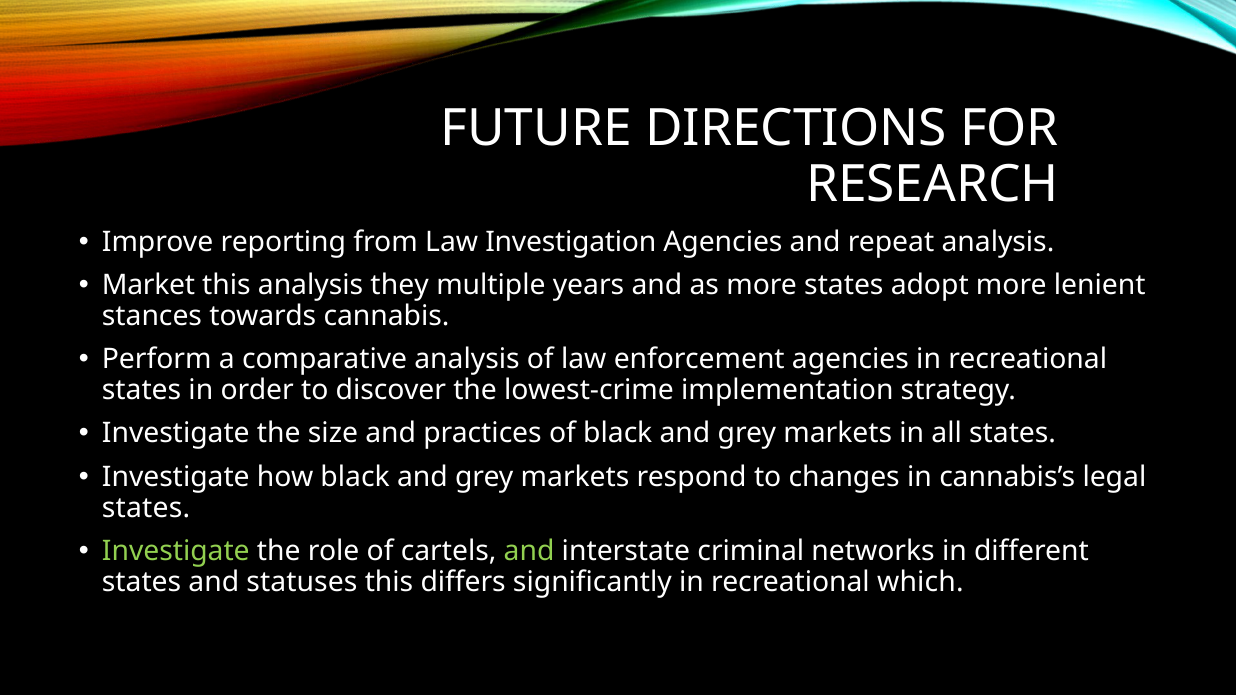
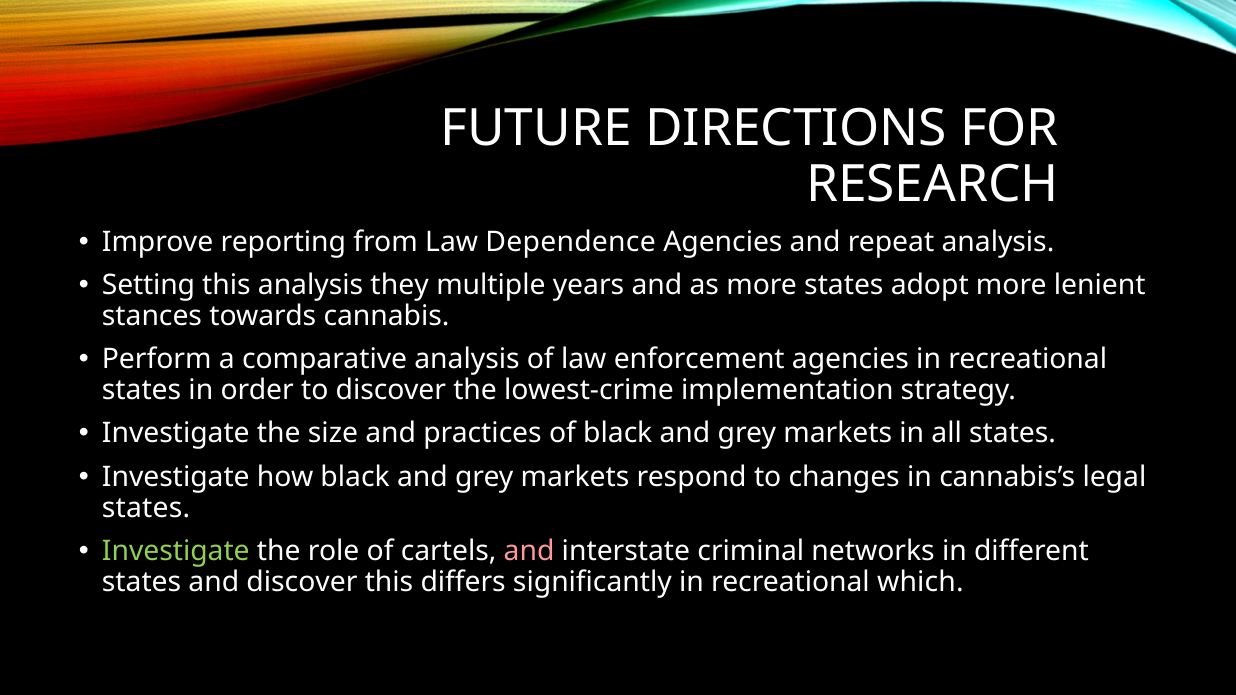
Investigation: Investigation -> Dependence
Market: Market -> Setting
and at (529, 551) colour: light green -> pink
and statuses: statuses -> discover
